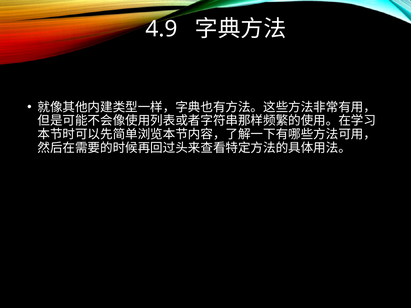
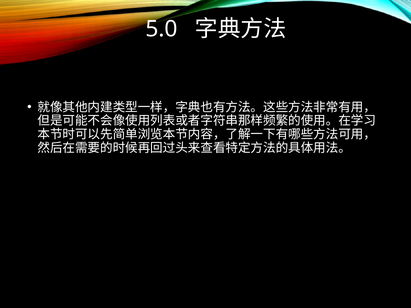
4.9: 4.9 -> 5.0
